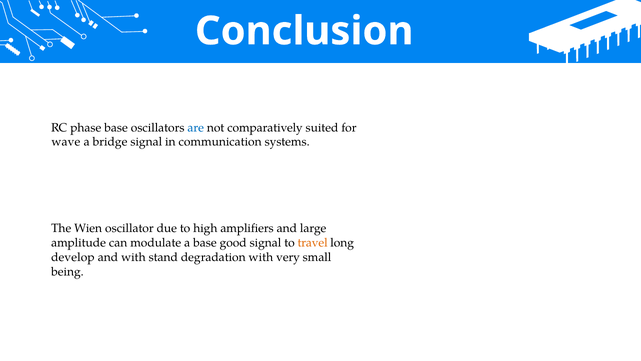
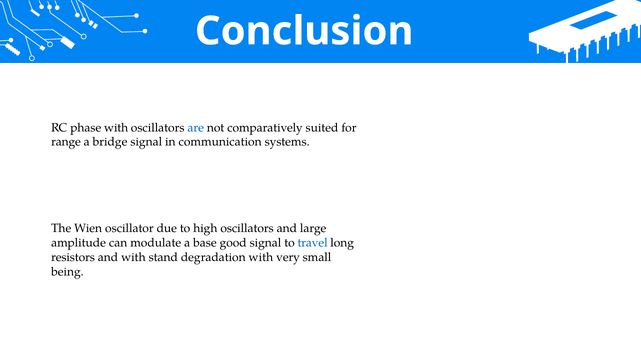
phase base: base -> with
wave: wave -> range
high amplifiers: amplifiers -> oscillators
travel colour: orange -> blue
develop: develop -> resistors
